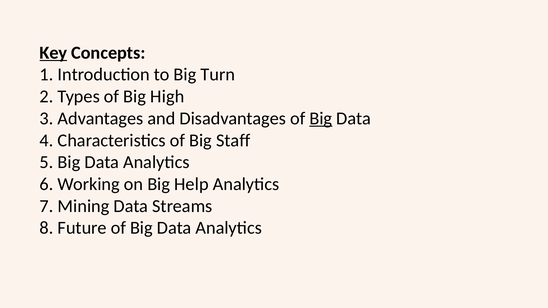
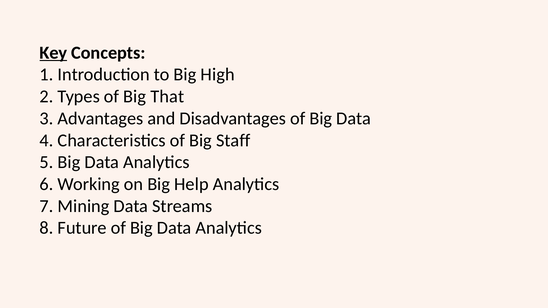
Turn: Turn -> High
High: High -> That
Big at (321, 119) underline: present -> none
